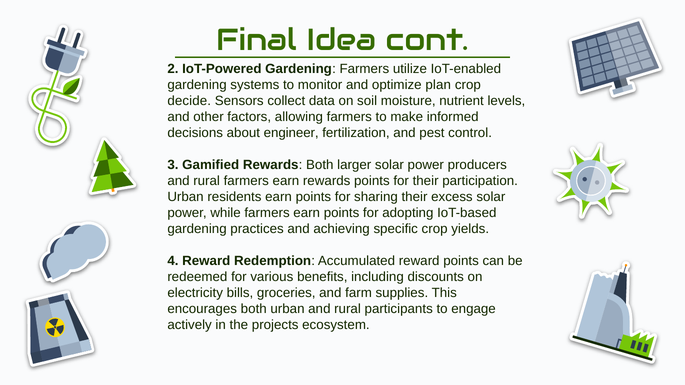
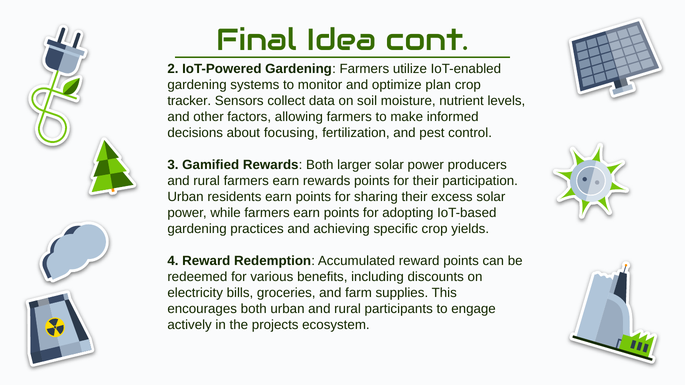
decide: decide -> tracker
engineer: engineer -> focusing
